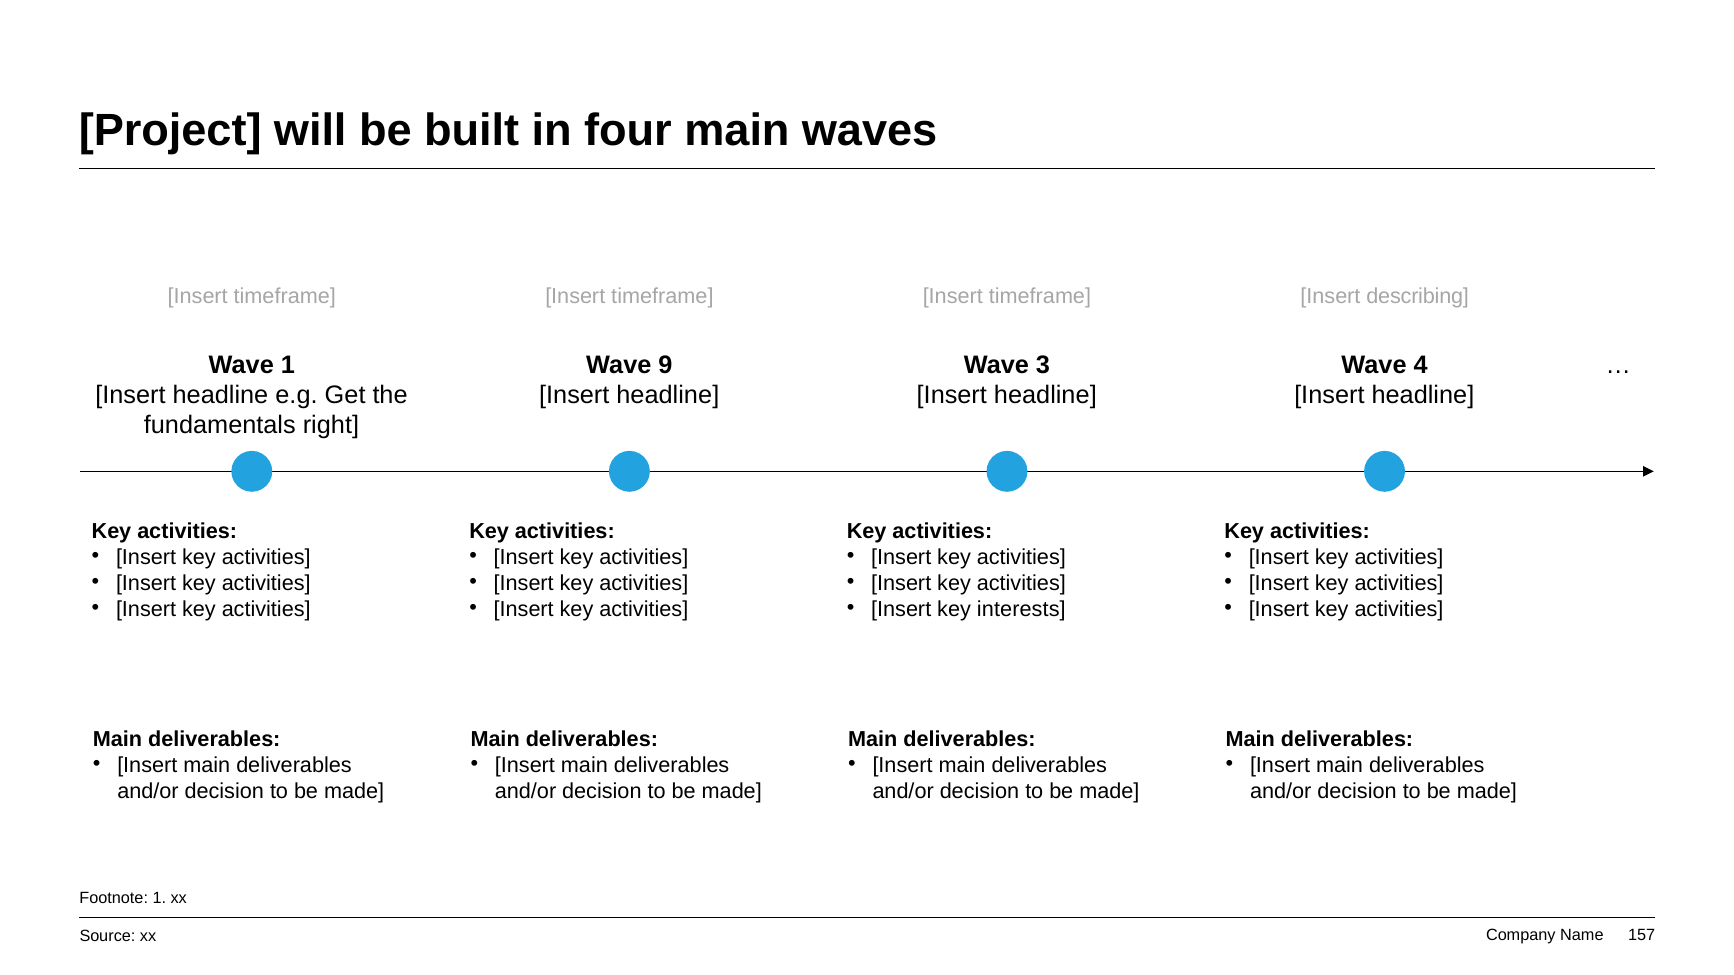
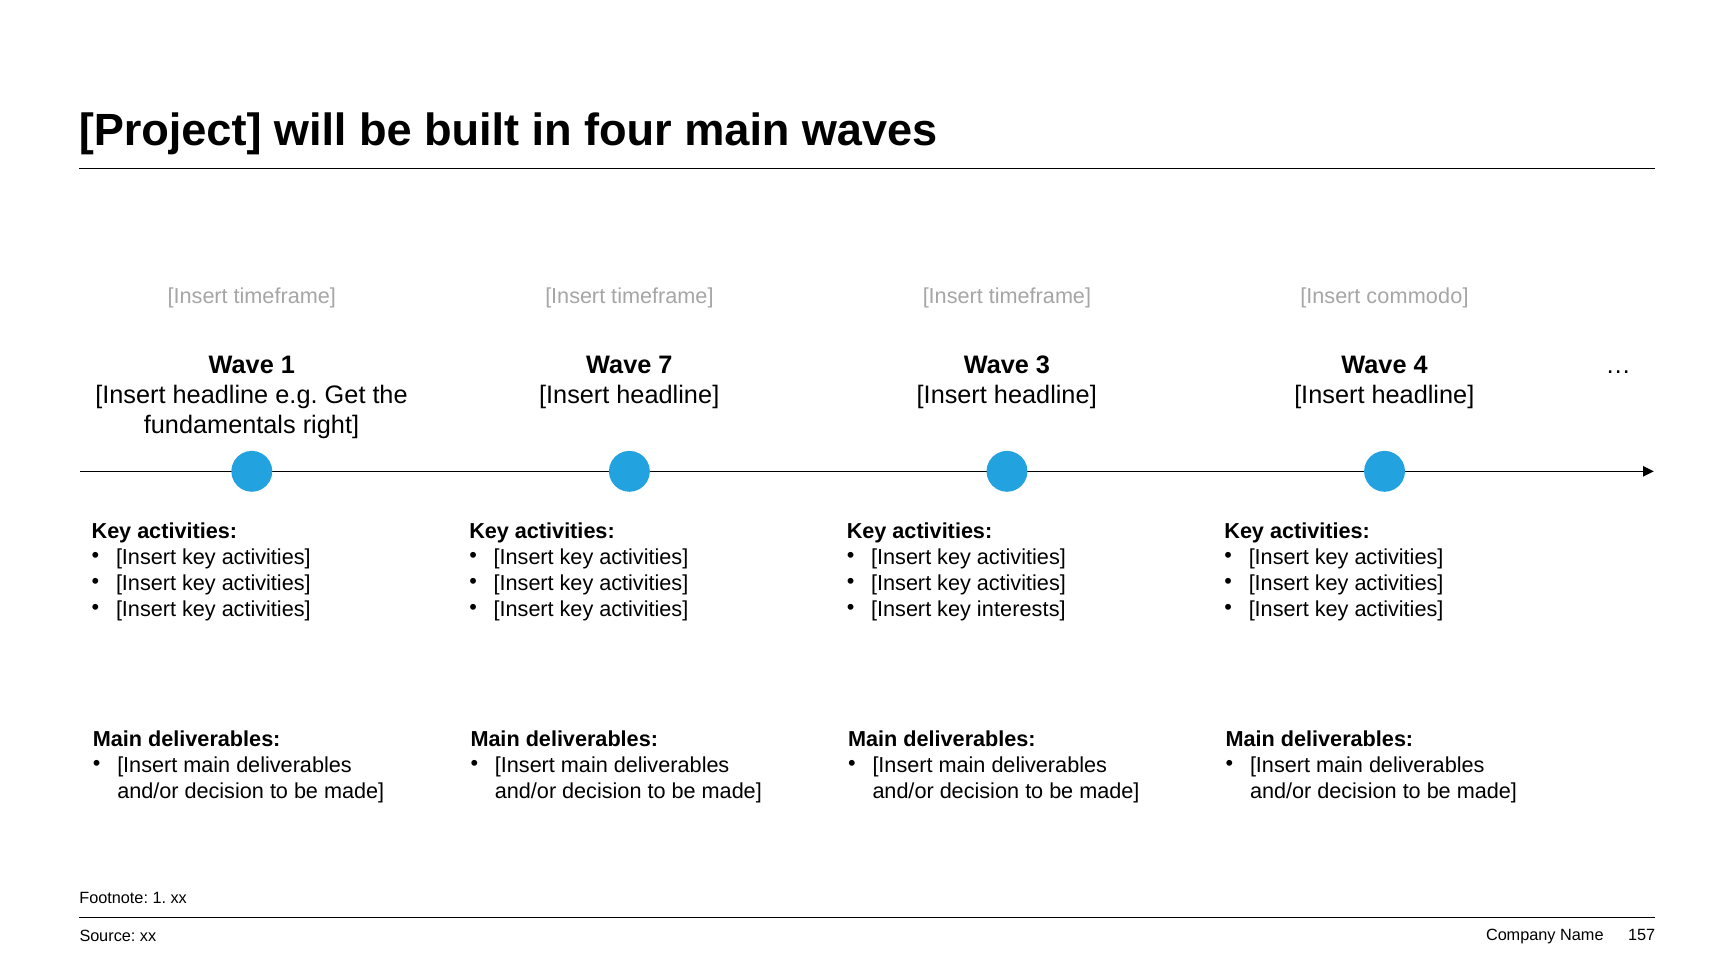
describing: describing -> commodo
9: 9 -> 7
